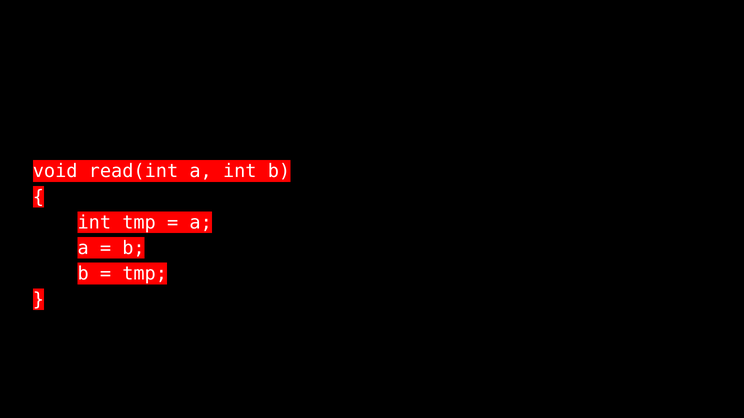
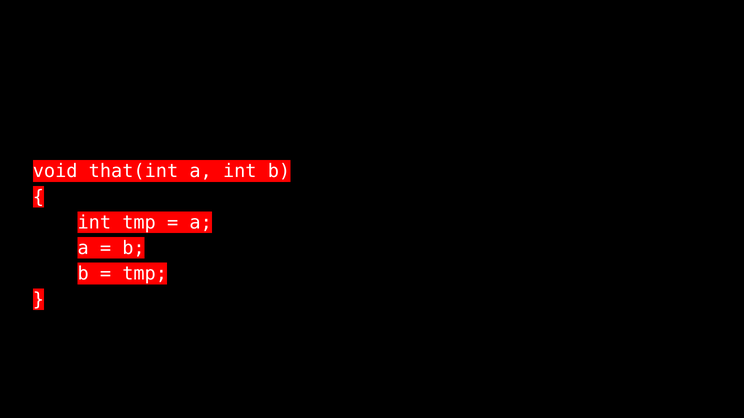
read(int: read(int -> that(int
